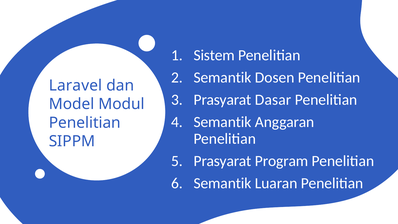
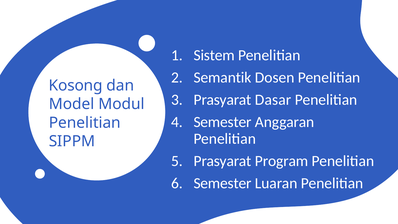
Laravel: Laravel -> Kosong
Semantik at (223, 122): Semantik -> Semester
Semantik at (223, 183): Semantik -> Semester
